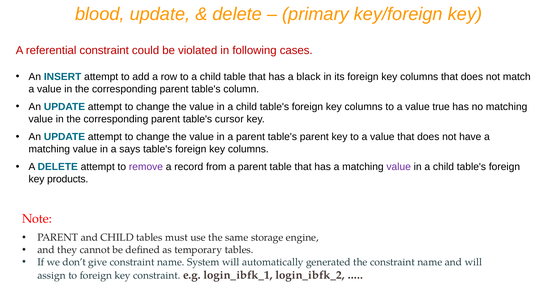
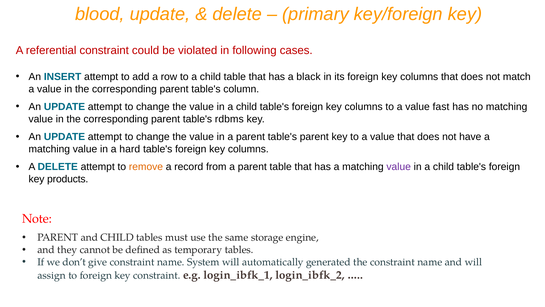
true: true -> fast
cursor: cursor -> rdbms
says: says -> hard
remove colour: purple -> orange
